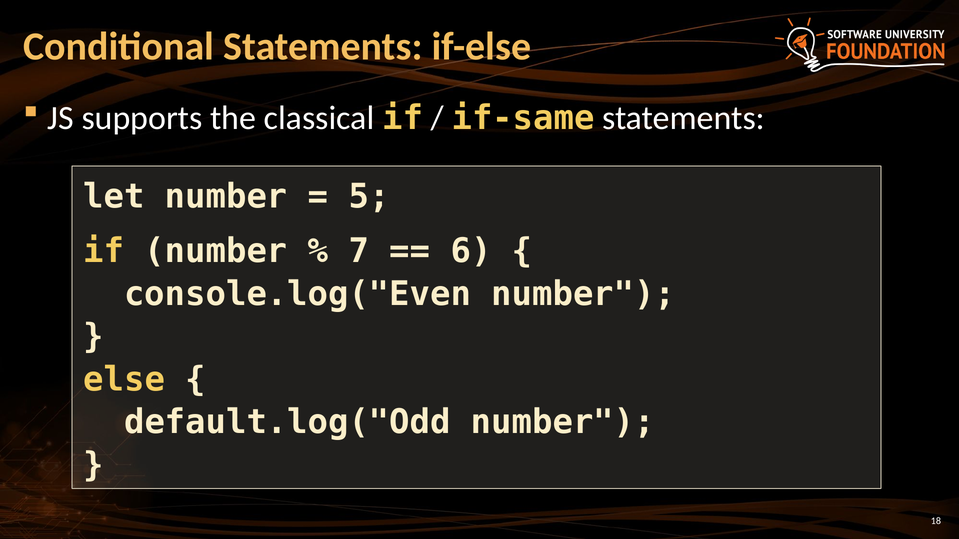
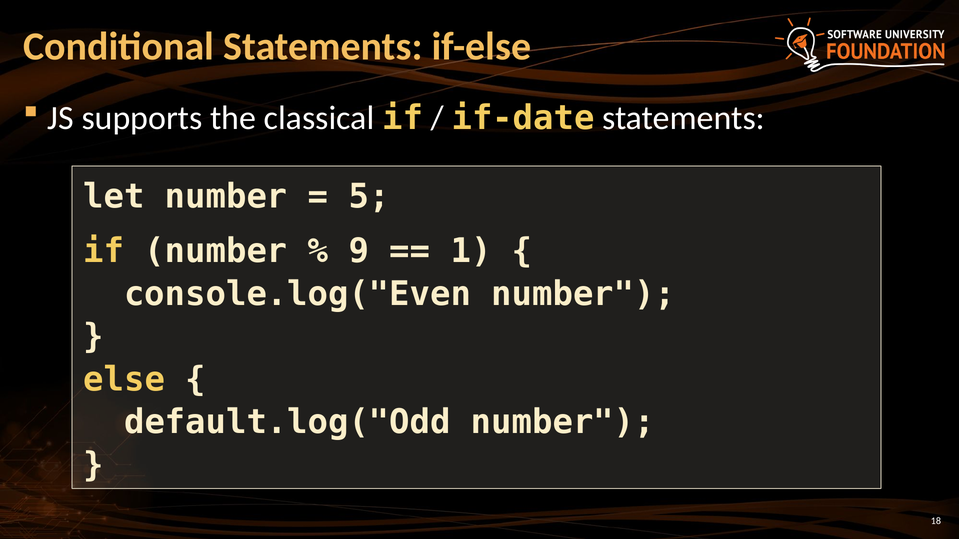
if-same: if-same -> if-date
7: 7 -> 9
6: 6 -> 1
